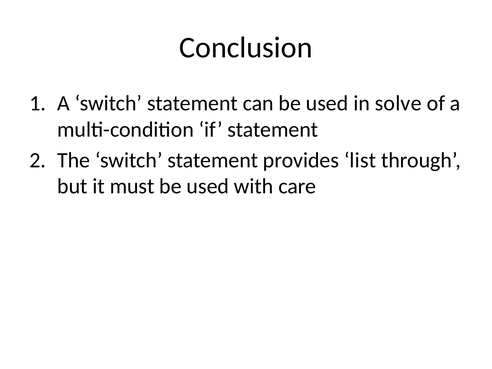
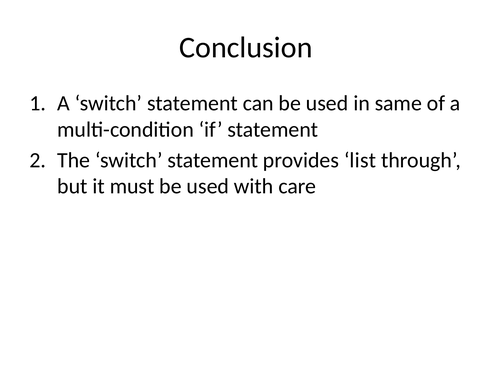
solve: solve -> same
